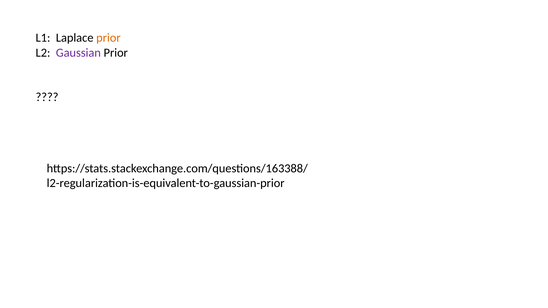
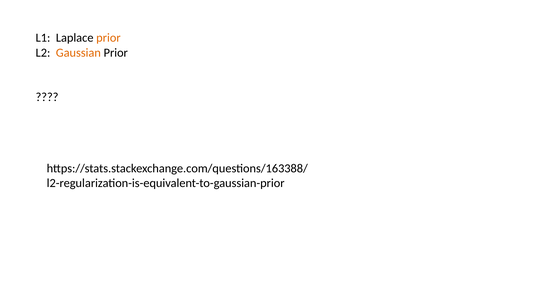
Gaussian colour: purple -> orange
